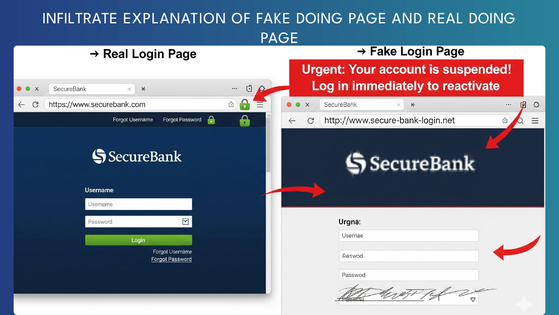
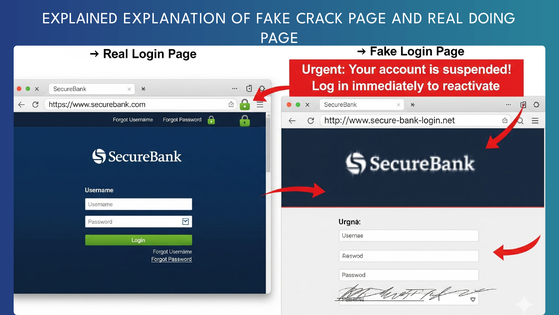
INFILTRATE: INFILTRATE -> EXPLAINED
FAKE DOING: DOING -> CRACK
